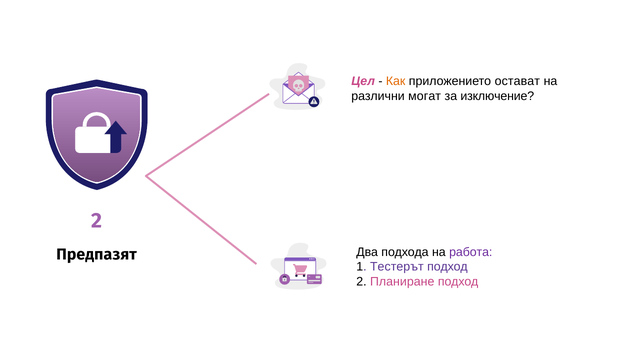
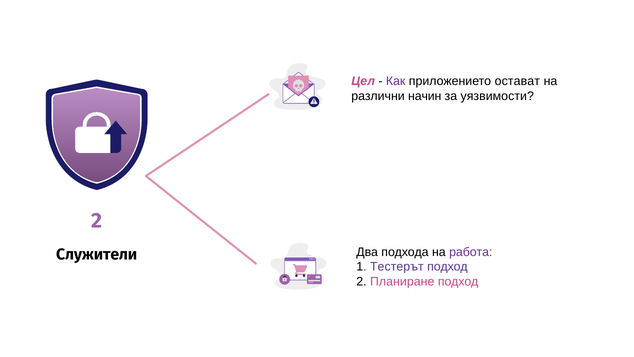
Как colour: orange -> purple
могат: могат -> начин
изключение: изключение -> уязвимости
Предпазят: Предпазят -> Служители
